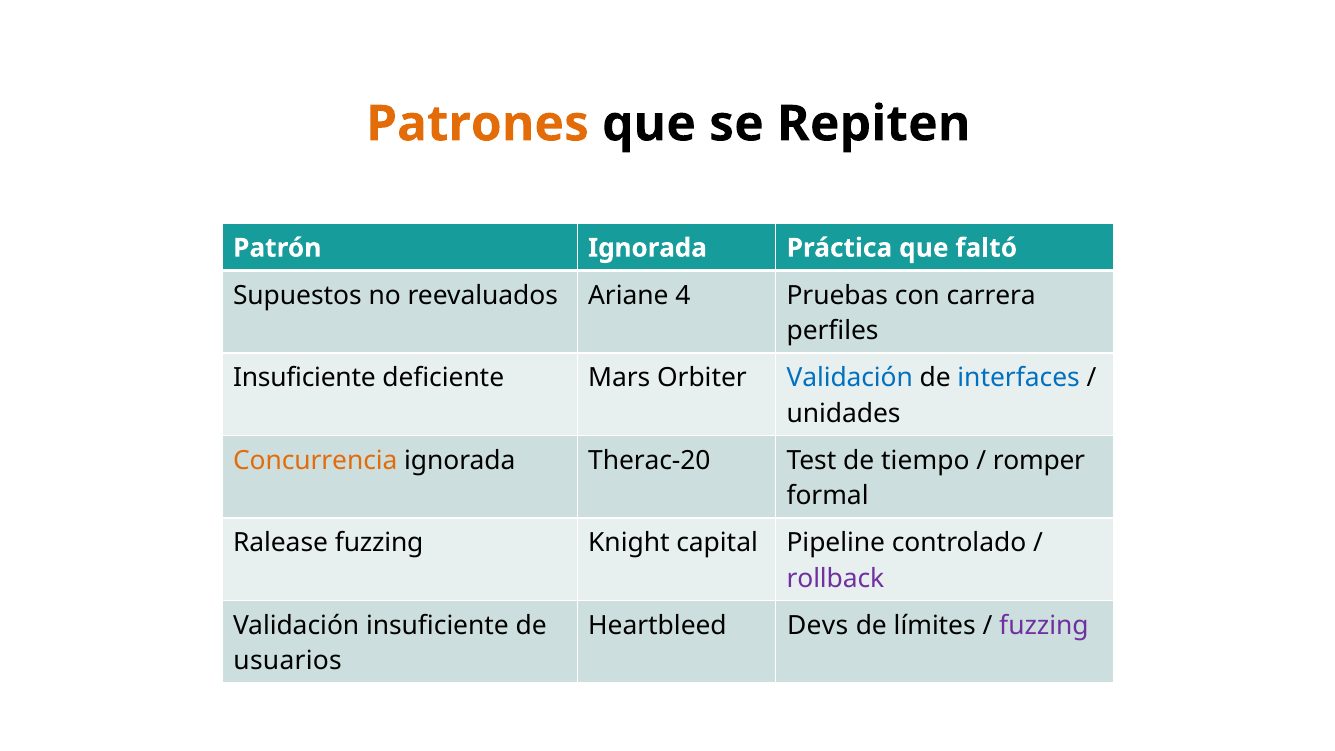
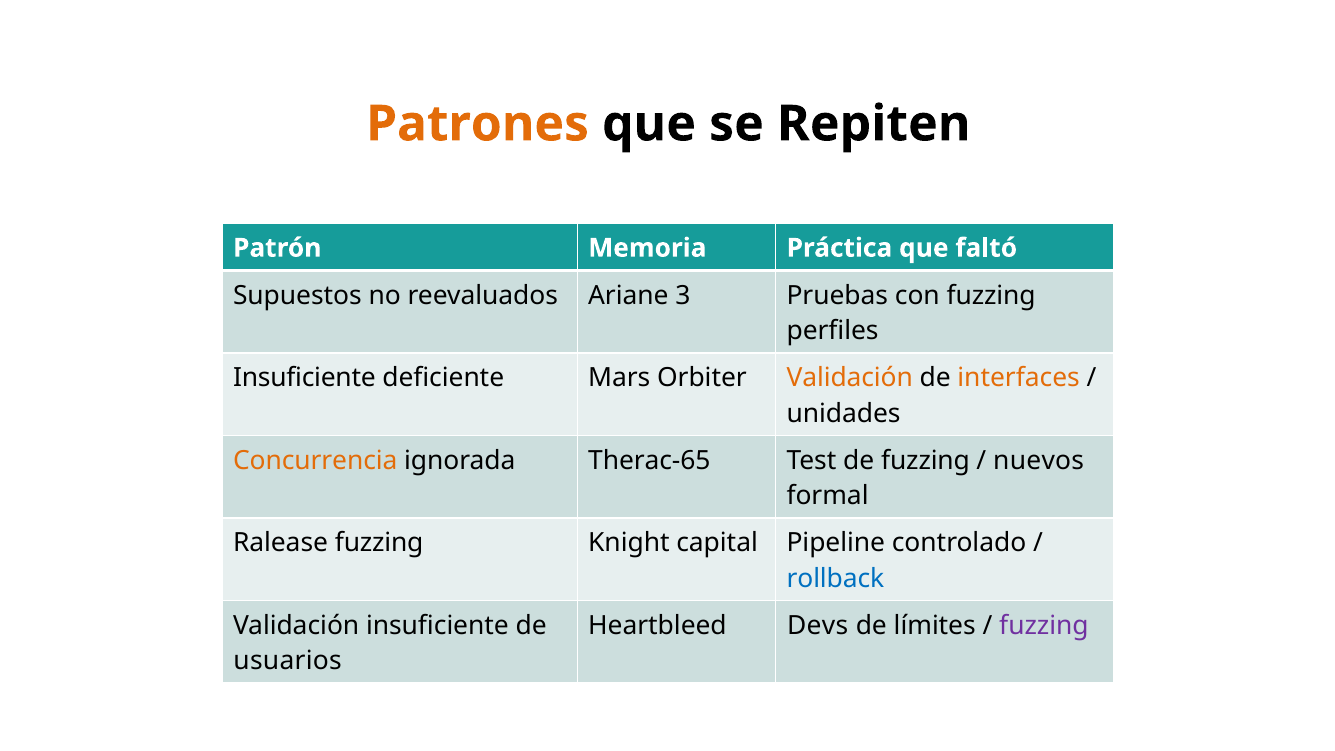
Patrón Ignorada: Ignorada -> Memoria
4: 4 -> 3
con carrera: carrera -> fuzzing
Validación at (850, 378) colour: blue -> orange
interfaces colour: blue -> orange
Therac-20: Therac-20 -> Therac-65
de tiempo: tiempo -> fuzzing
romper: romper -> nuevos
rollback colour: purple -> blue
